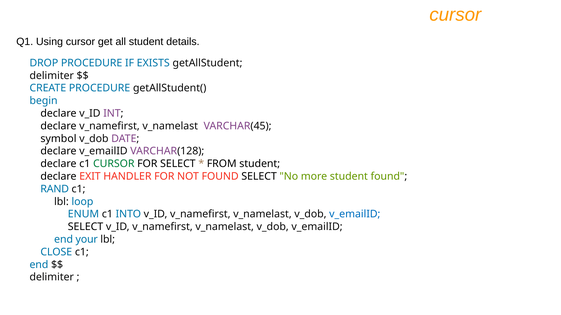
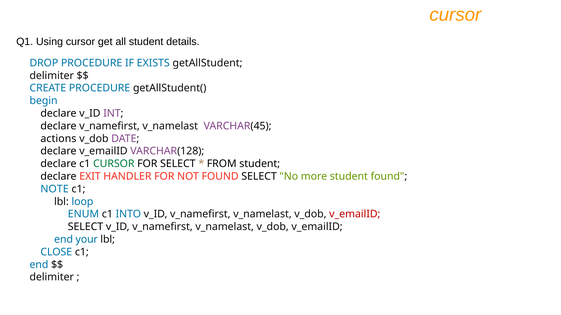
symbol: symbol -> actions
RAND: RAND -> NOTE
v_emailID at (355, 215) colour: blue -> red
